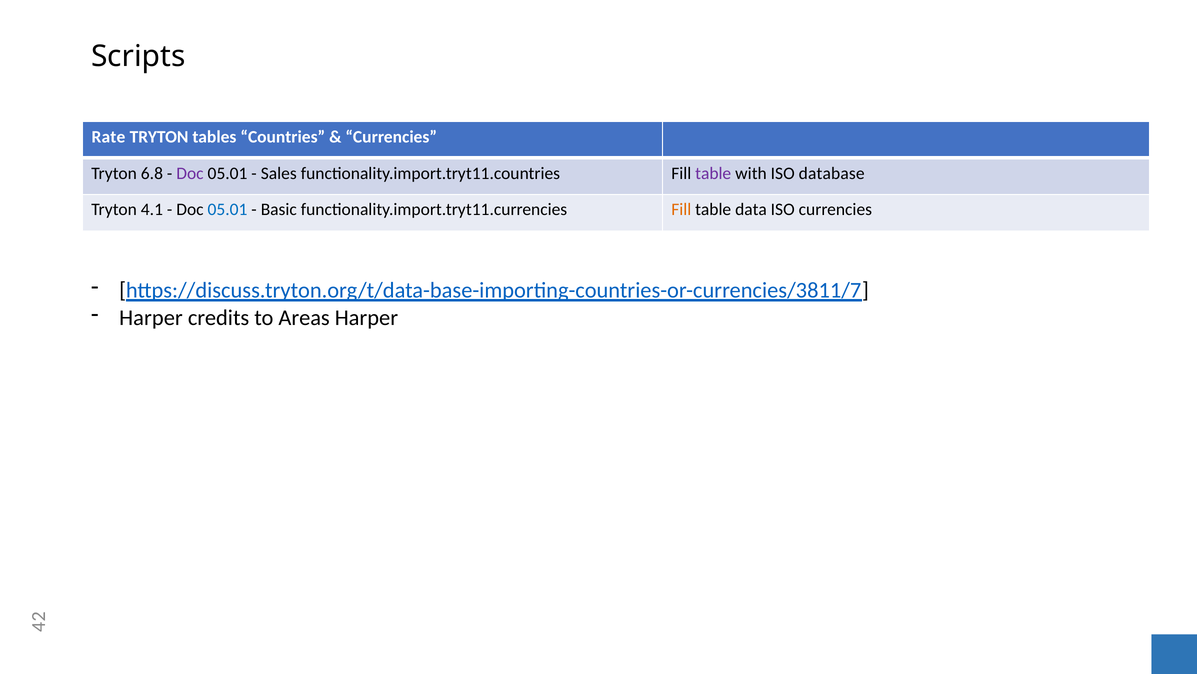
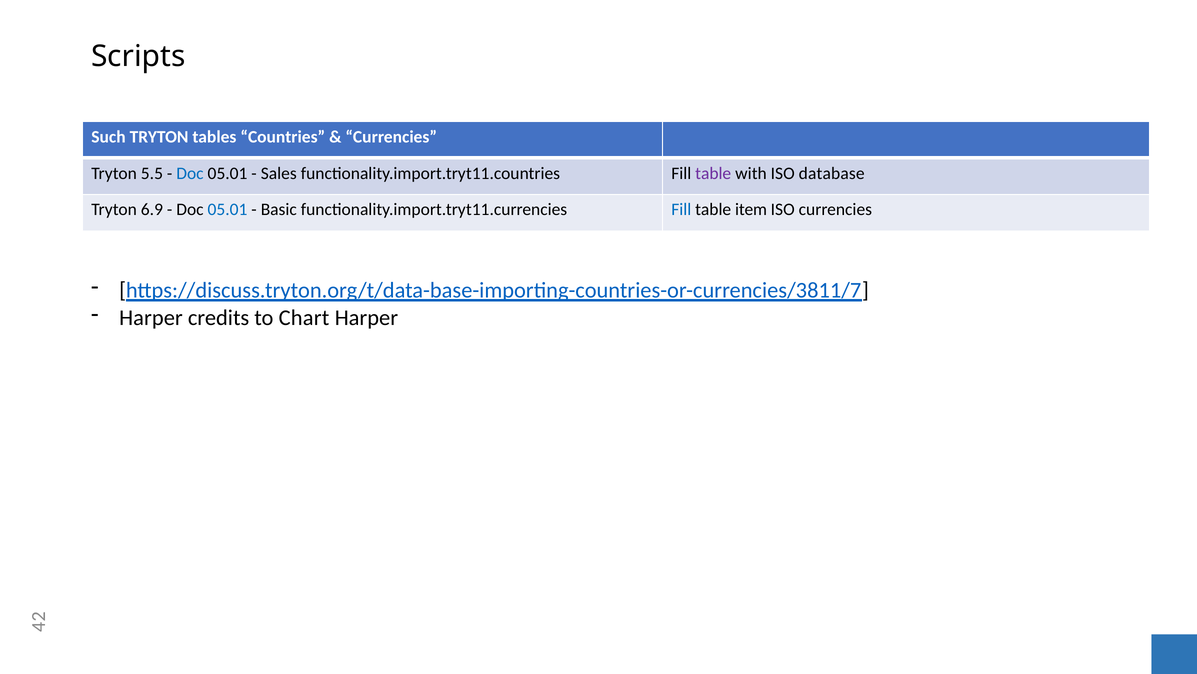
Rate: Rate -> Such
6.8: 6.8 -> 5.5
Doc at (190, 173) colour: purple -> blue
4.1: 4.1 -> 6.9
Fill at (681, 209) colour: orange -> blue
data: data -> item
Areas: Areas -> Chart
